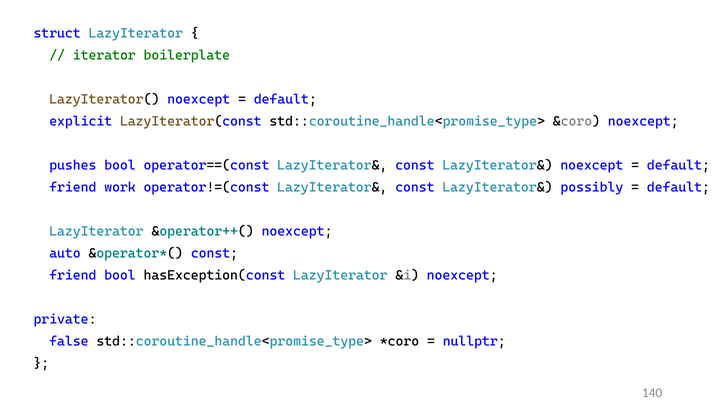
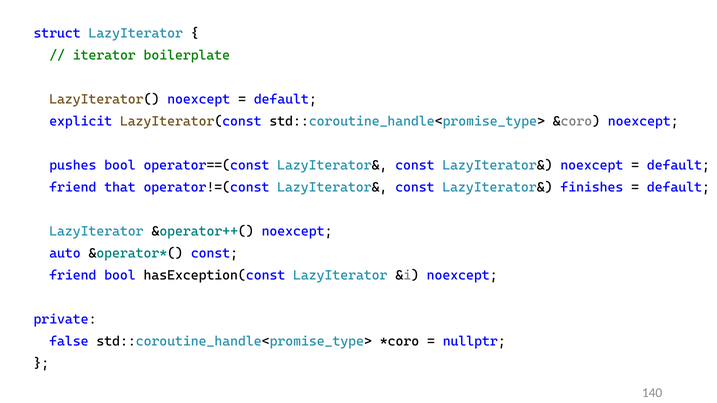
work: work -> that
possibly: possibly -> finishes
